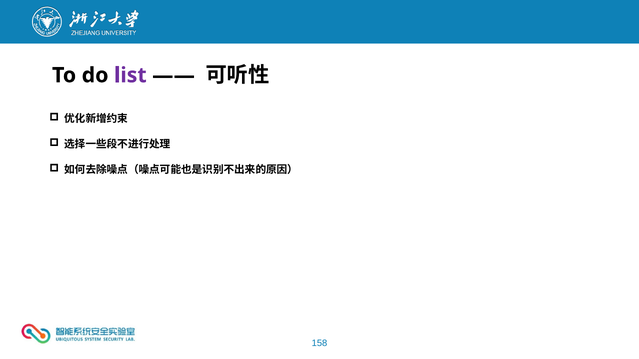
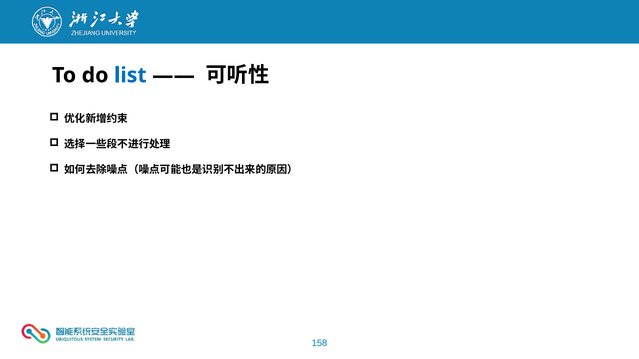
list colour: purple -> blue
